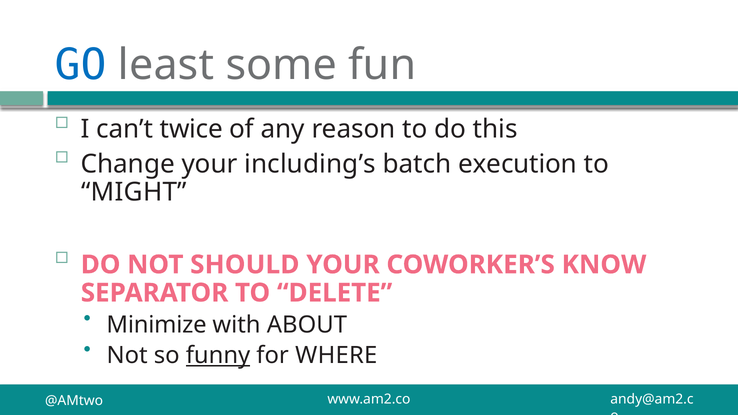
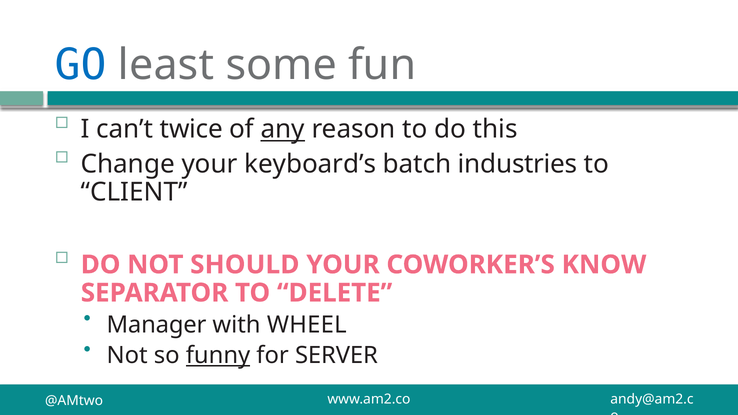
any underline: none -> present
including’s: including’s -> keyboard’s
execution: execution -> industries
MIGHT: MIGHT -> CLIENT
Minimize: Minimize -> Manager
ABOUT: ABOUT -> WHEEL
WHERE: WHERE -> SERVER
